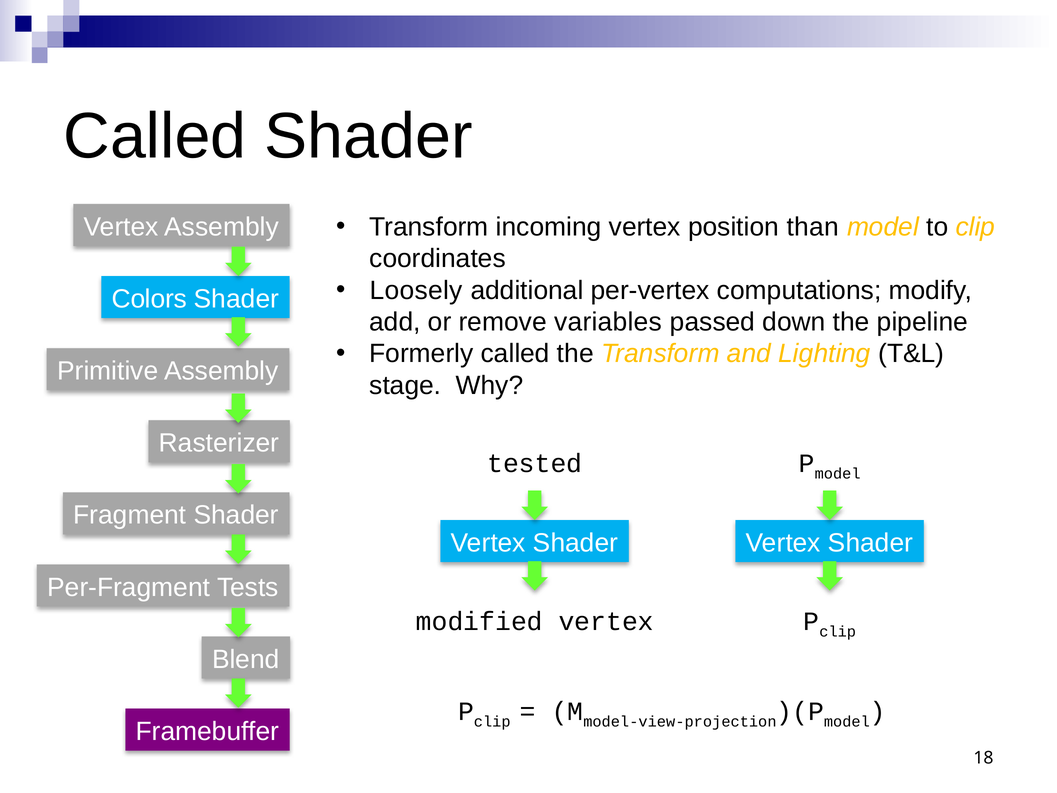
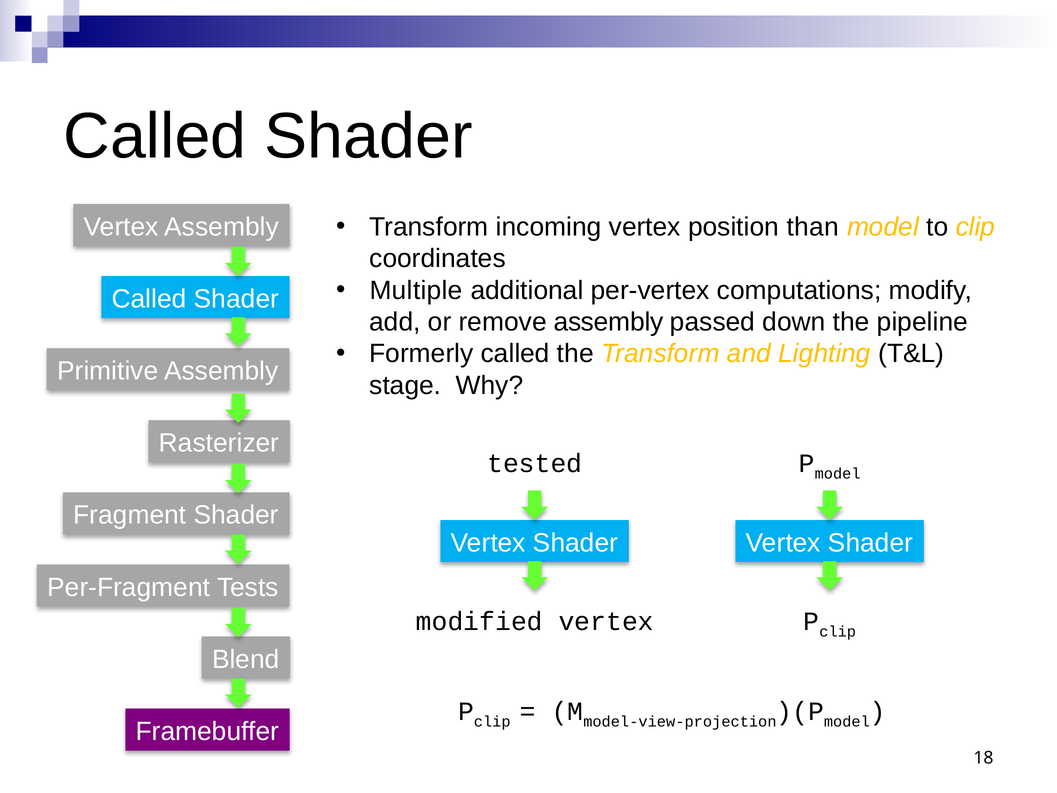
Loosely: Loosely -> Multiple
Colors at (149, 299): Colors -> Called
remove variables: variables -> assembly
